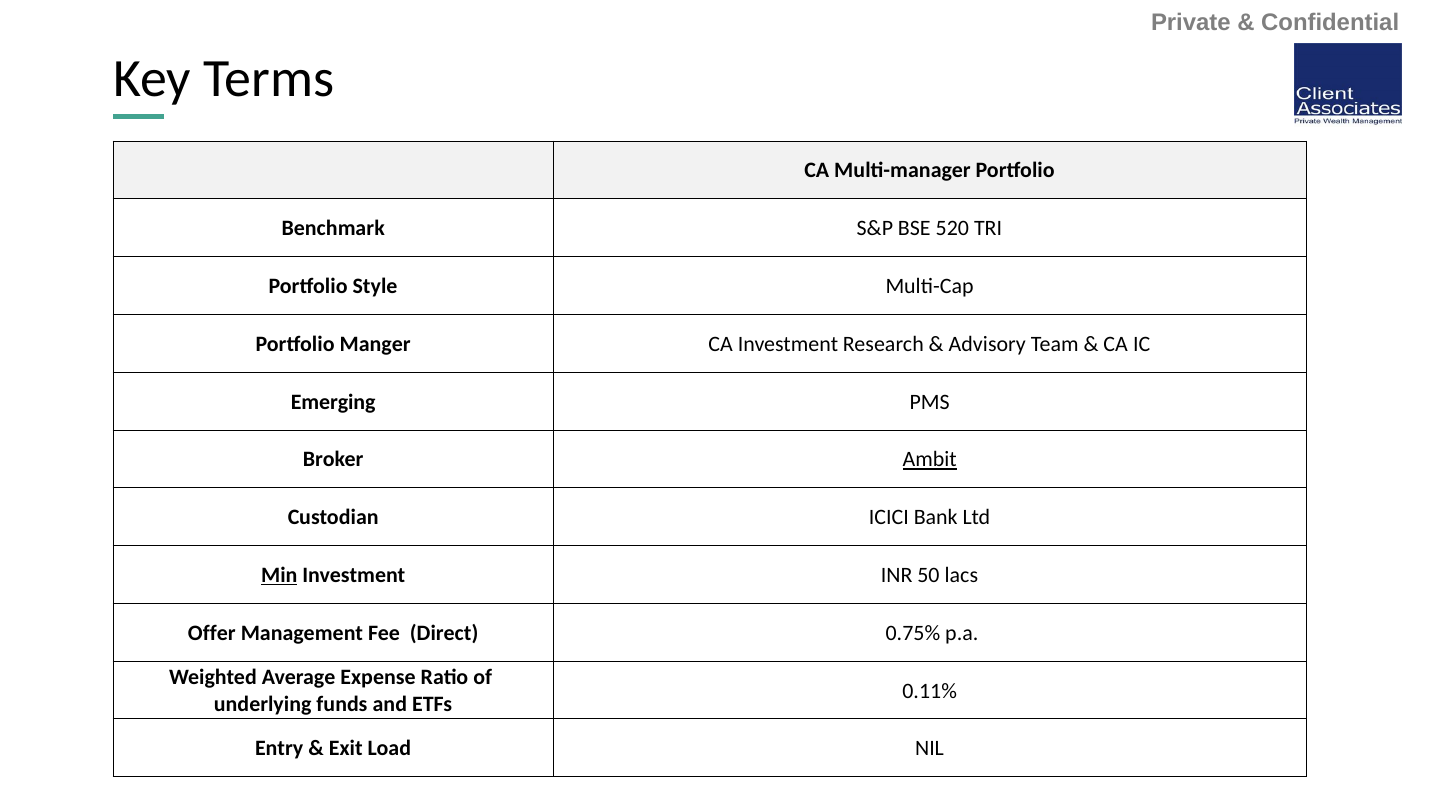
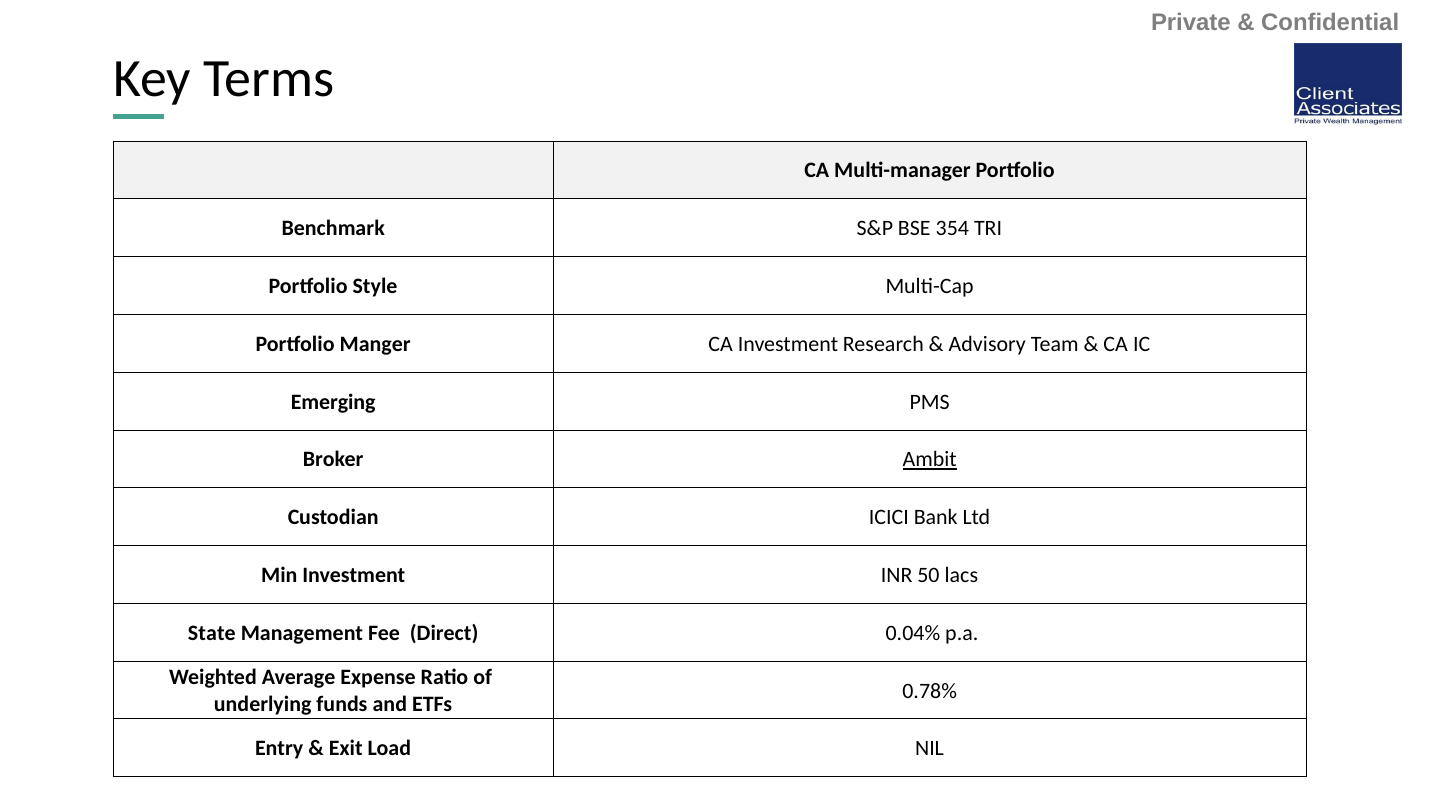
520: 520 -> 354
Min underline: present -> none
Offer: Offer -> State
0.75%: 0.75% -> 0.04%
0.11%: 0.11% -> 0.78%
